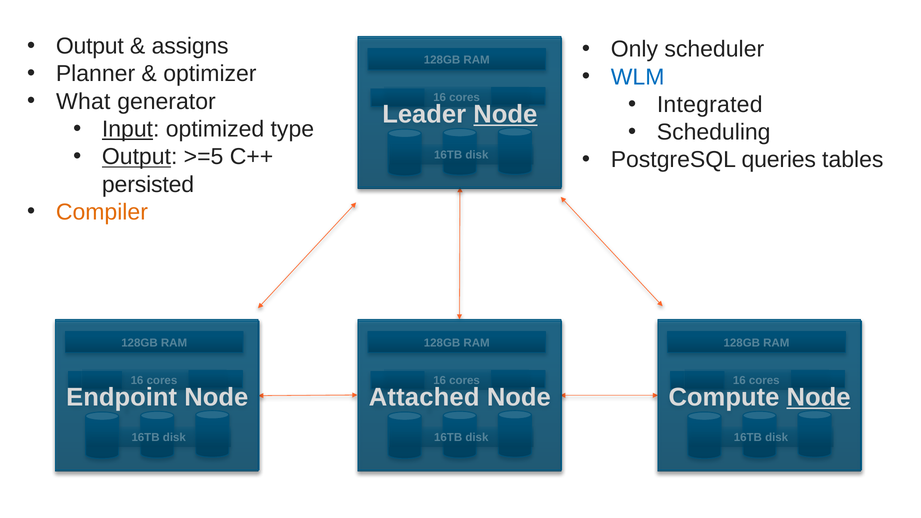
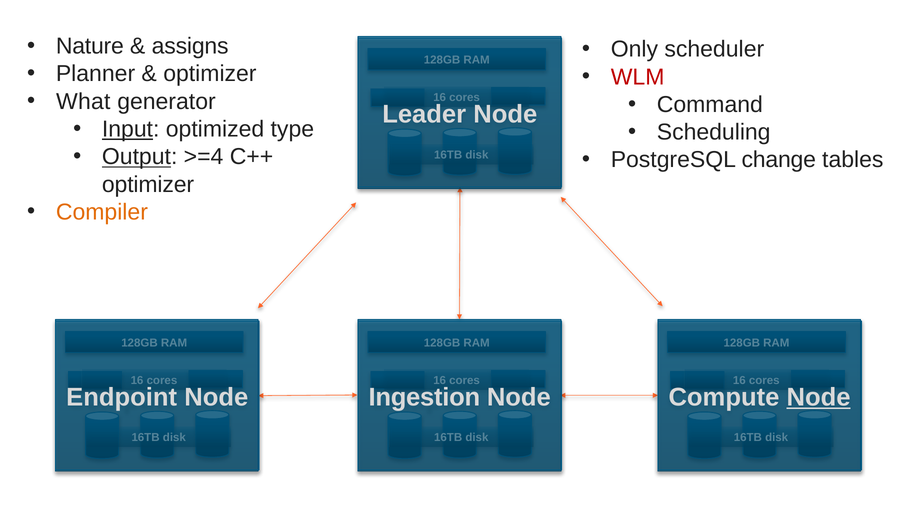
Output at (90, 46): Output -> Nature
WLM colour: blue -> red
Integrated: Integrated -> Command
Node at (505, 114) underline: present -> none
>=5: >=5 -> >=4
queries: queries -> change
persisted at (148, 184): persisted -> optimizer
Attached: Attached -> Ingestion
